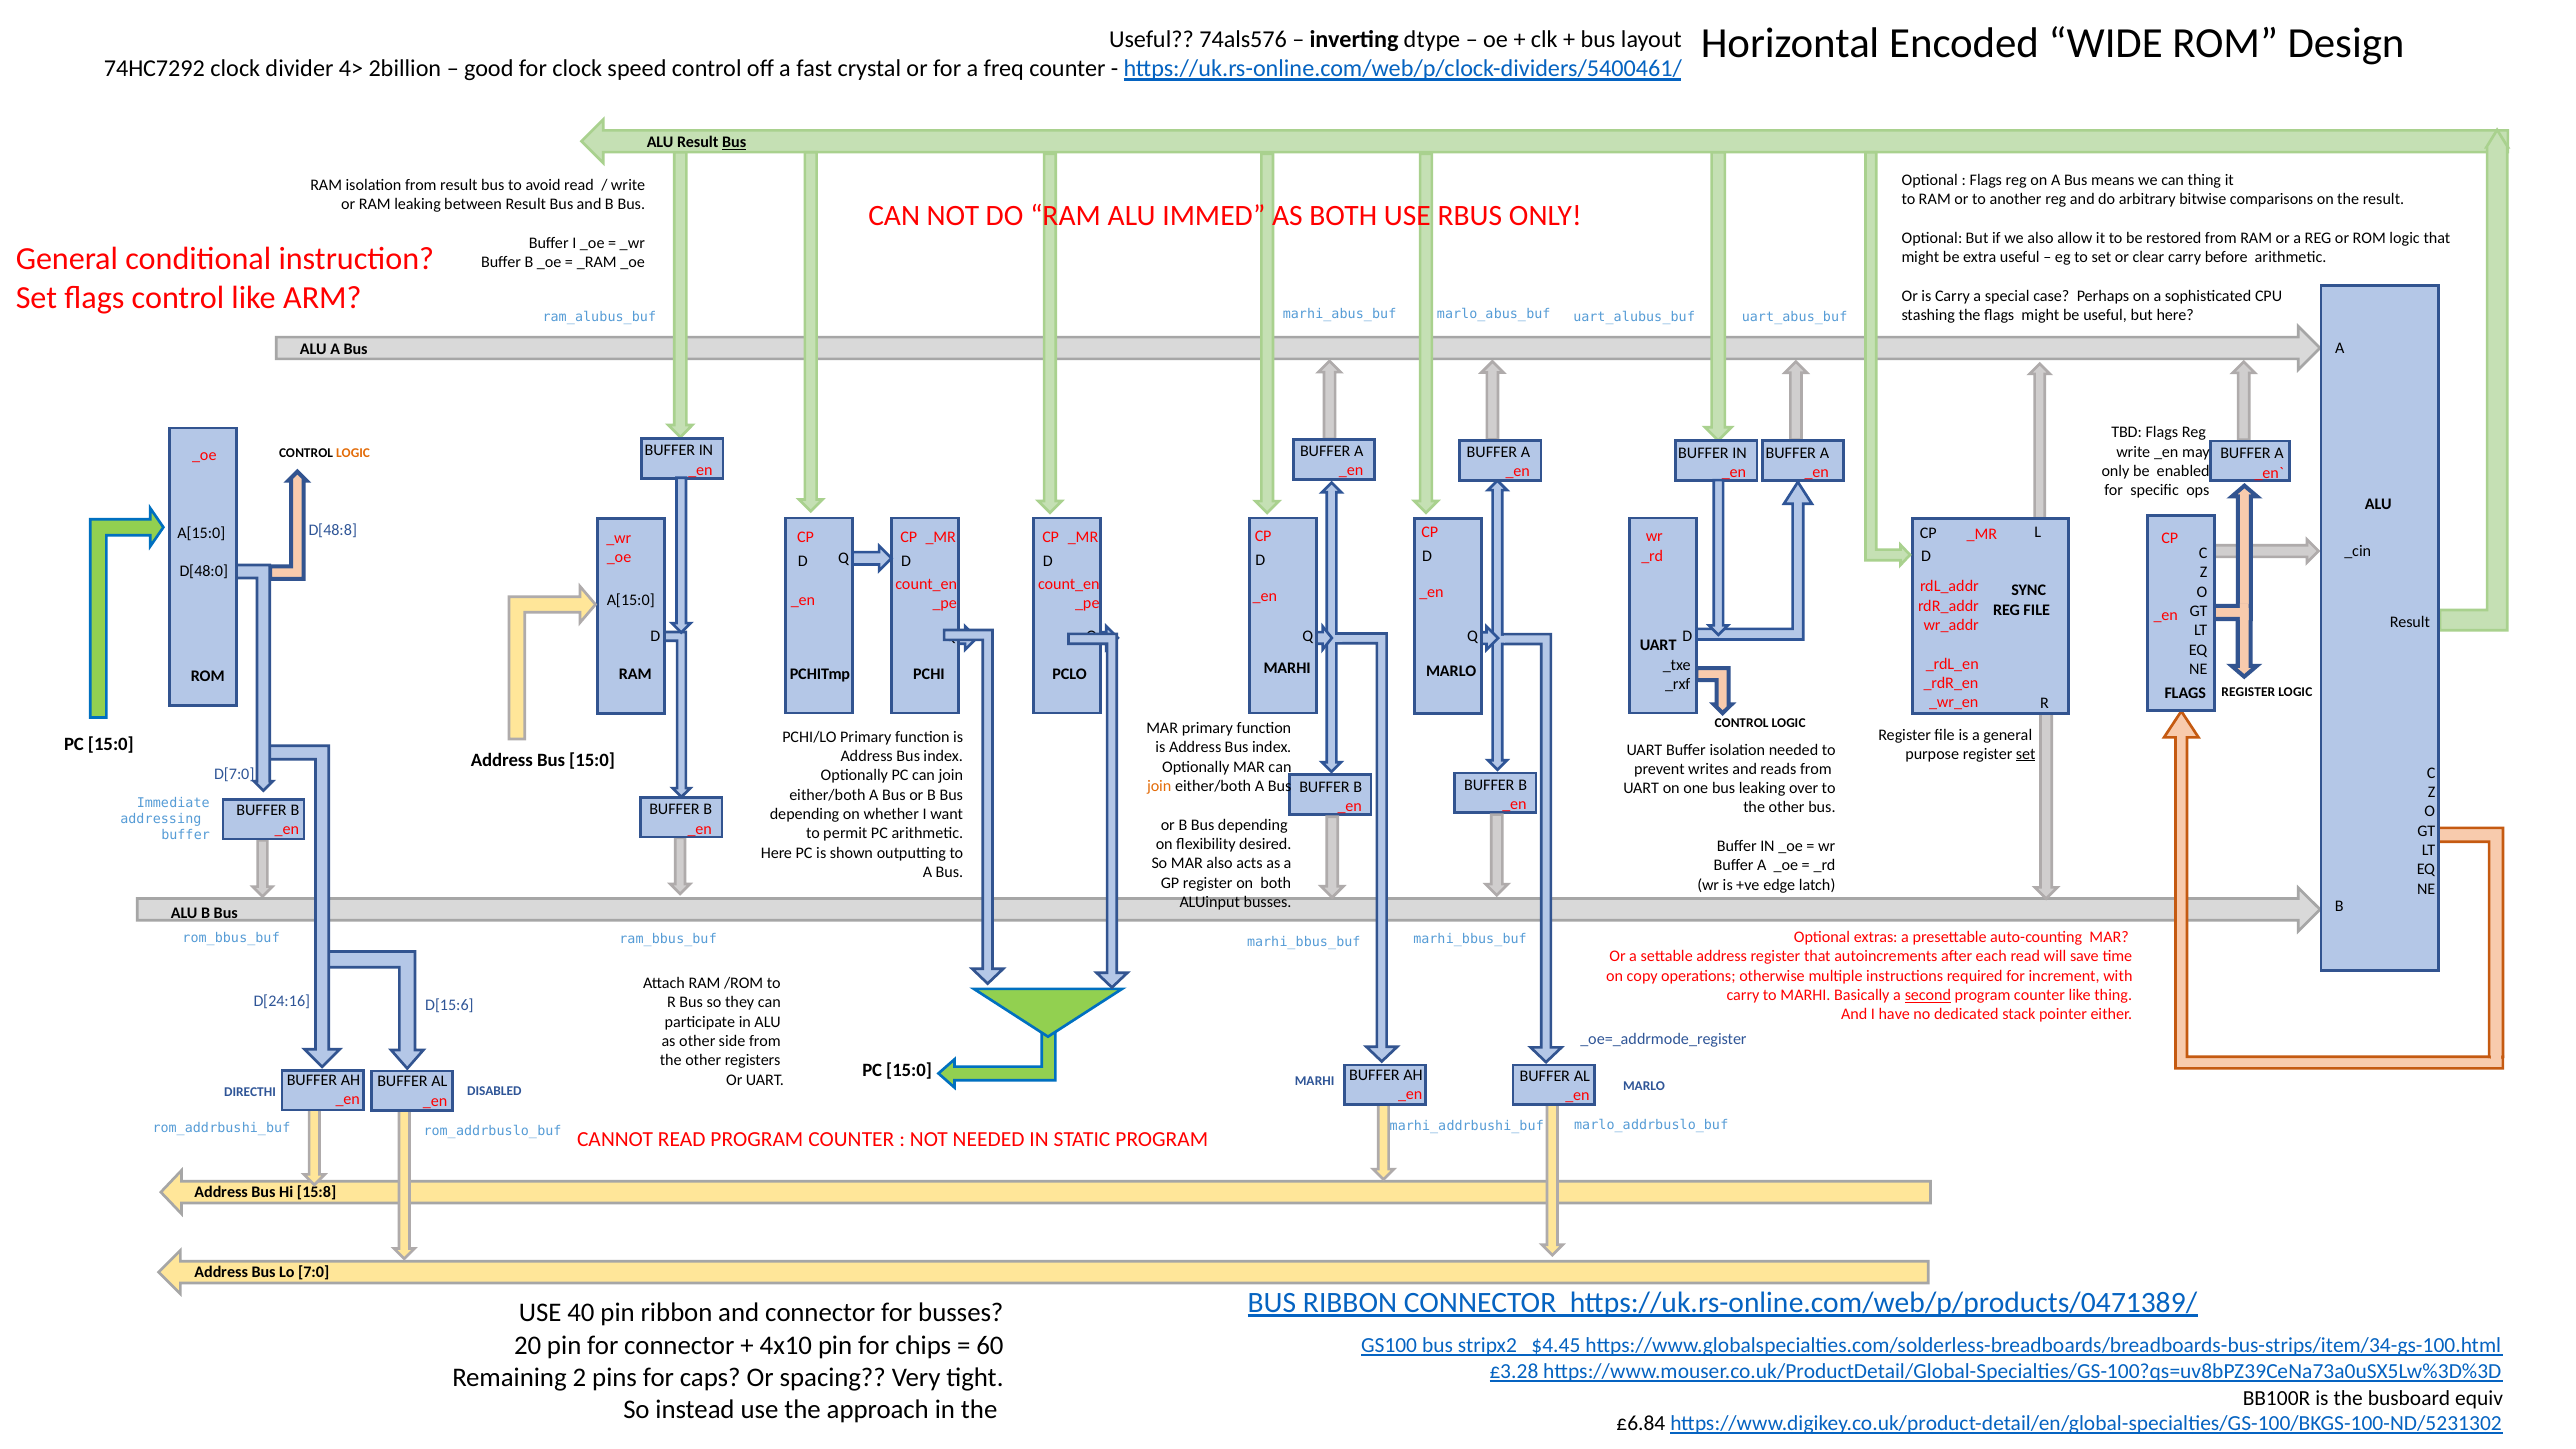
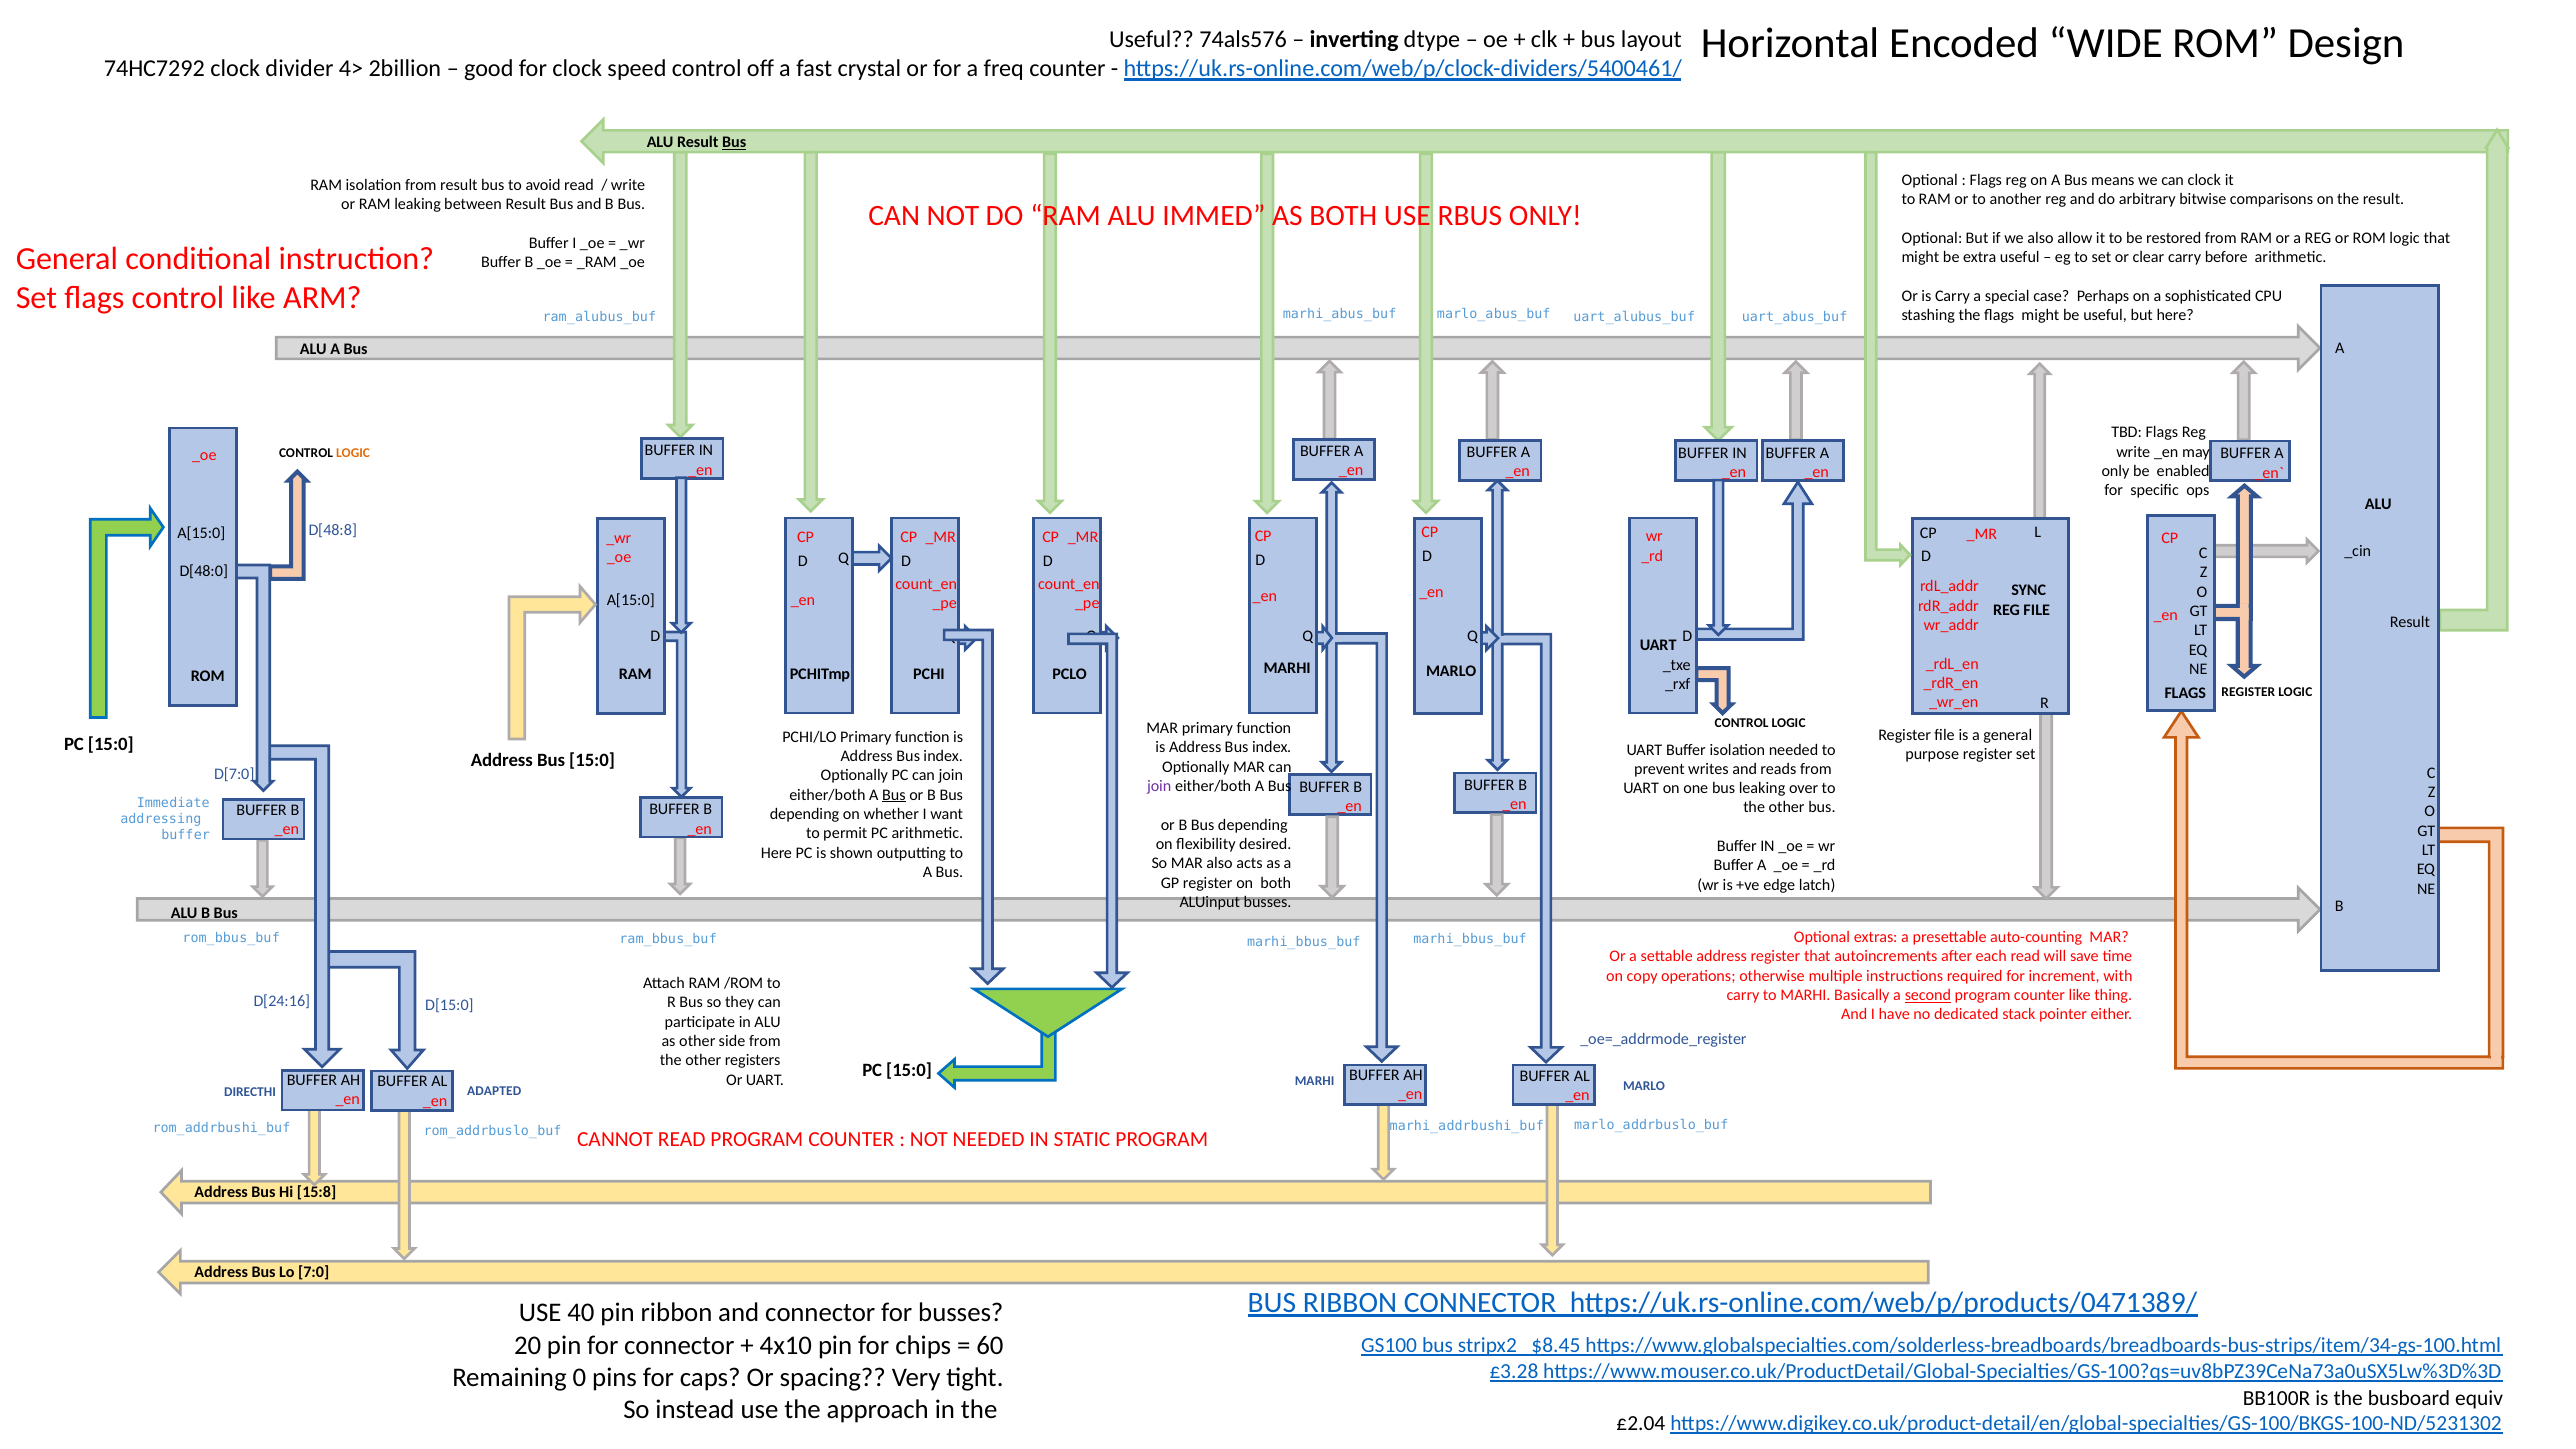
can thing: thing -> clock
set at (2026, 754) underline: present -> none
join at (1159, 786) colour: orange -> purple
Bus at (894, 795) underline: none -> present
D[15:6: D[15:6 -> D[15:0
DISABLED: DISABLED -> ADAPTED
$4.45: $4.45 -> $8.45
2: 2 -> 0
£6.84: £6.84 -> £2.04
